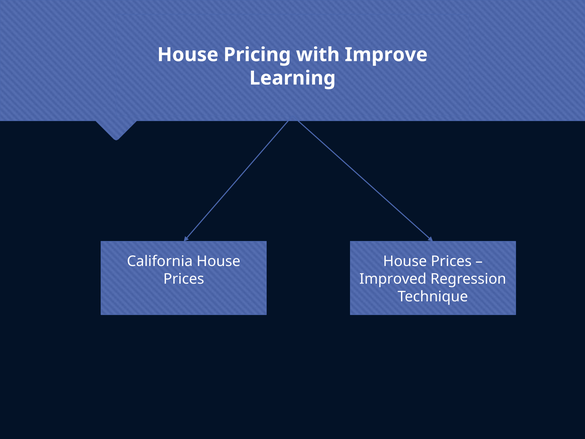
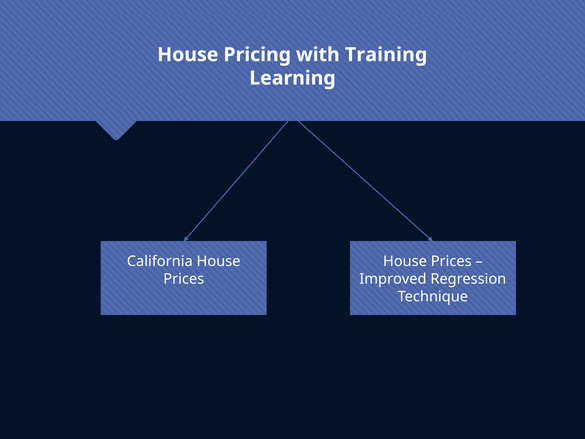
Improve: Improve -> Training
